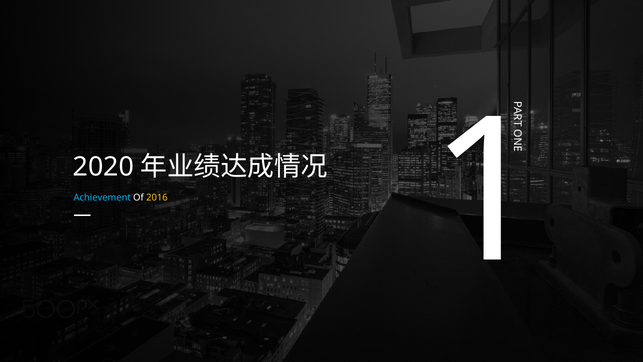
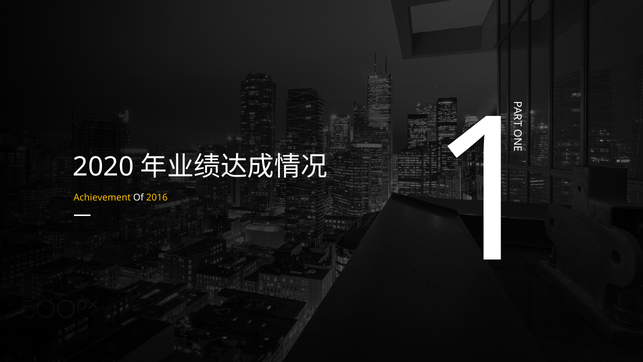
Achievement colour: light blue -> yellow
